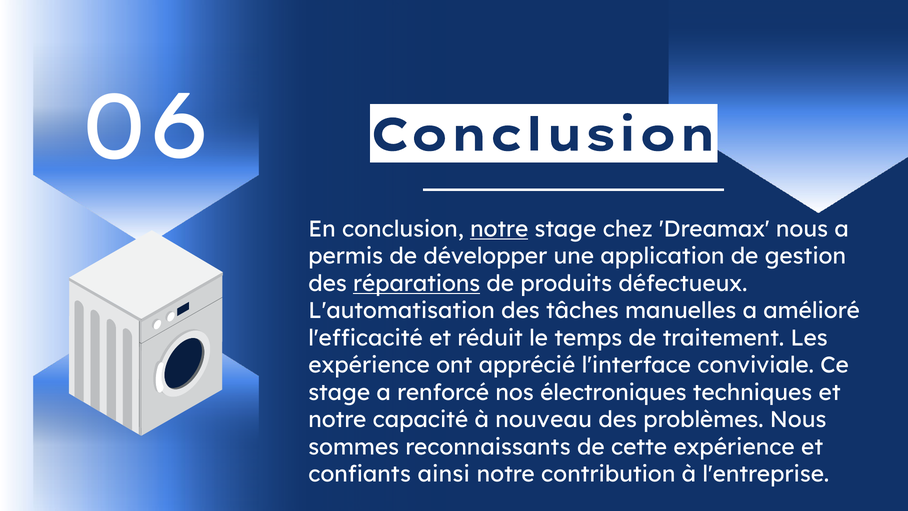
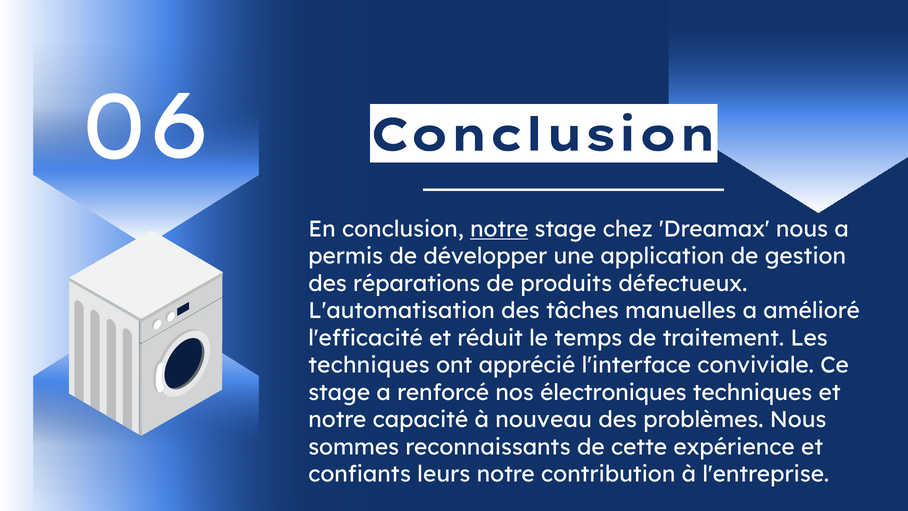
réparations underline: present -> none
expérience at (369, 365): expérience -> techniques
ainsi: ainsi -> leurs
